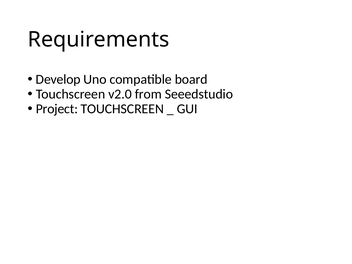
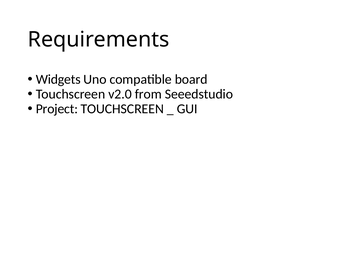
Develop: Develop -> Widgets
